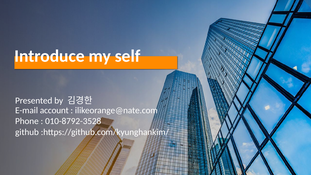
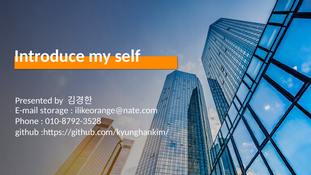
account: account -> storage
